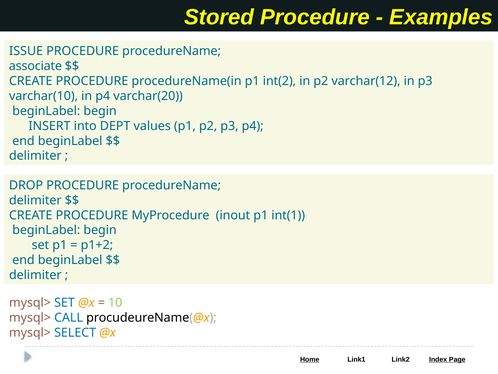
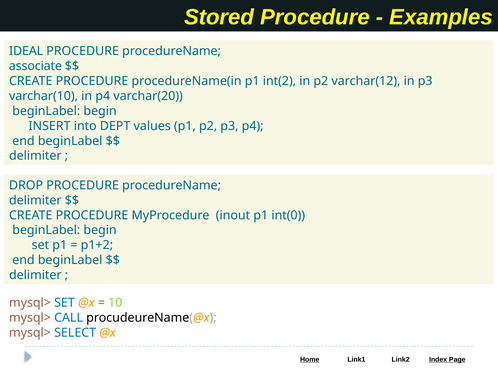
ISSUE: ISSUE -> IDEAL
int(1: int(1 -> int(0
